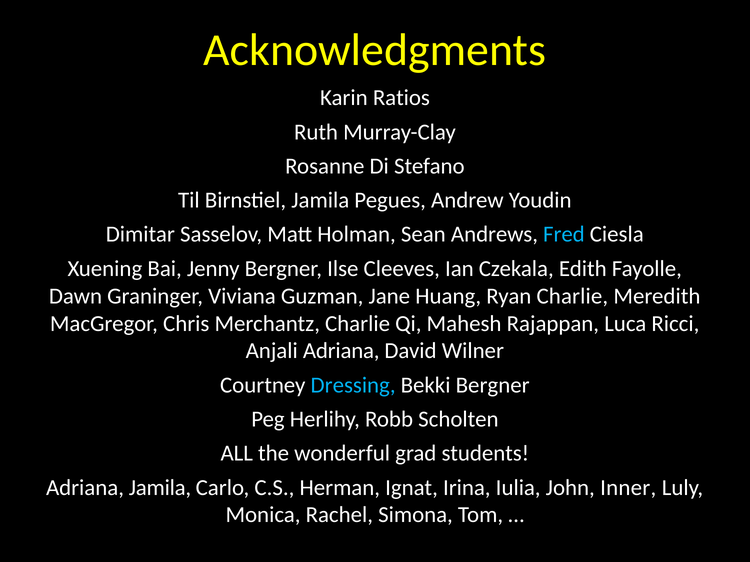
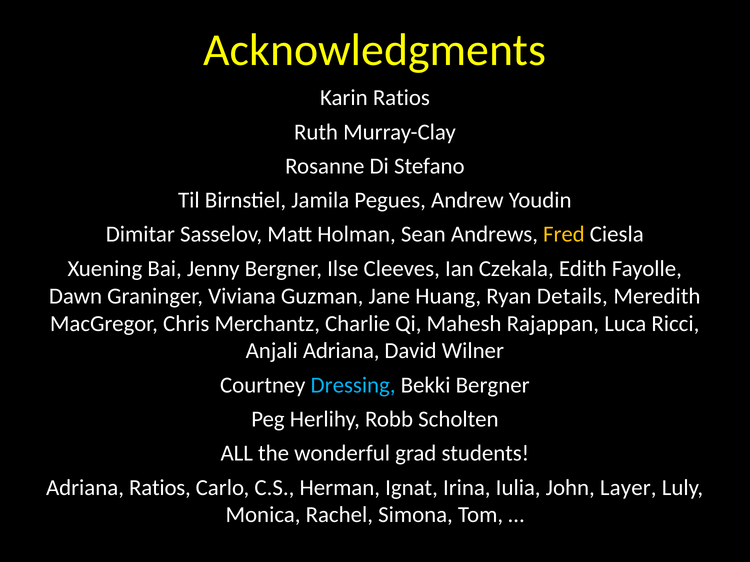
Fred colour: light blue -> yellow
Ryan Charlie: Charlie -> Details
Adriana Jamila: Jamila -> Ratios
Inner: Inner -> Layer
